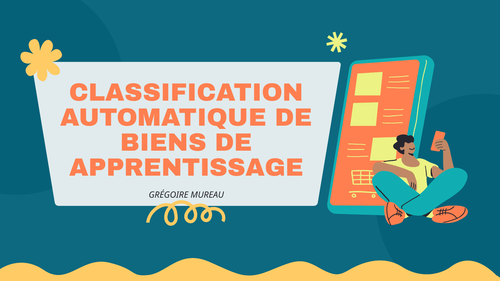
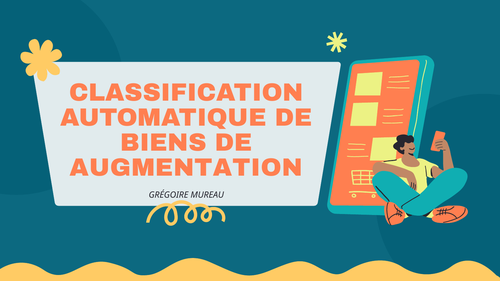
APPRENTISSAGE: APPRENTISSAGE -> AUGMENTATION
